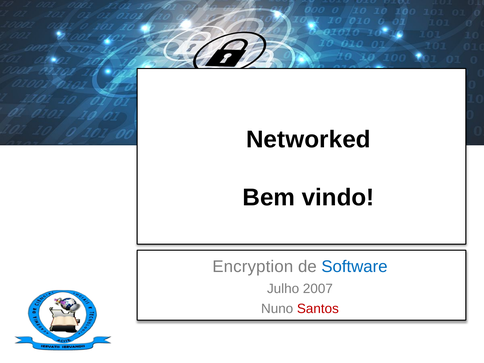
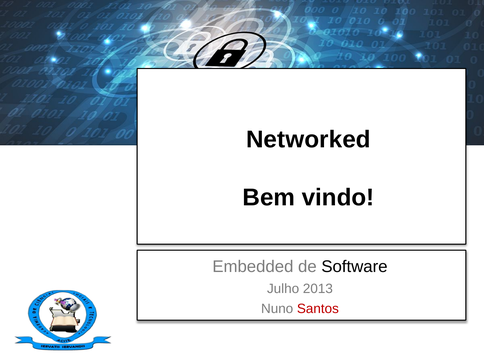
Encryption: Encryption -> Embedded
Software colour: blue -> black
2007: 2007 -> 2013
